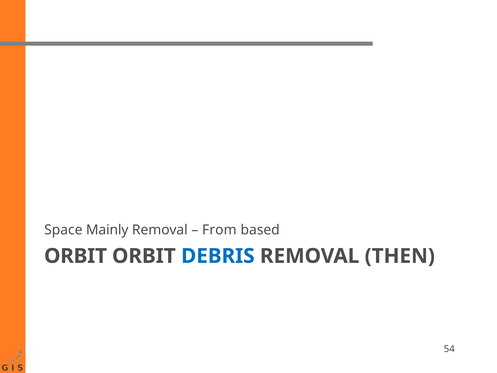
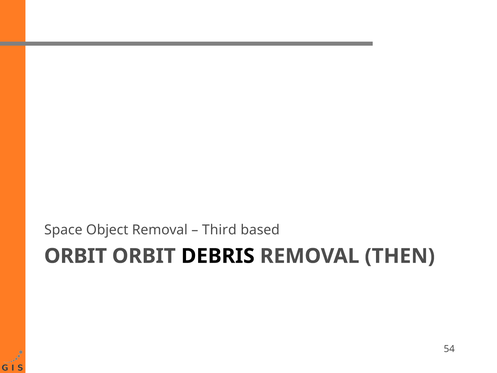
Mainly: Mainly -> Object
From: From -> Third
DEBRIS colour: blue -> black
